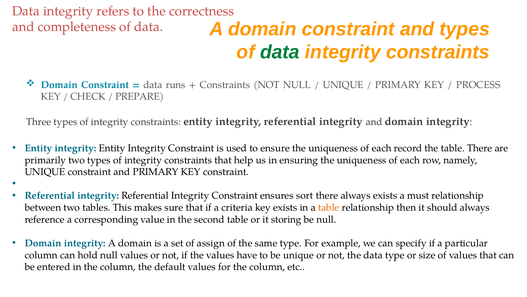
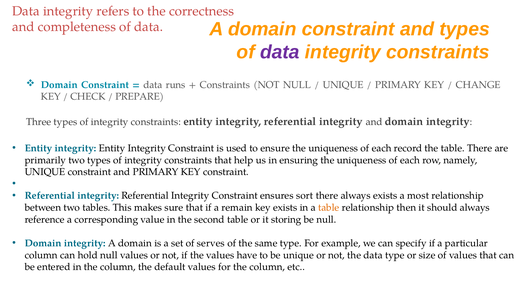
data at (280, 52) colour: green -> purple
PROCESS: PROCESS -> CHANGE
must: must -> most
criteria: criteria -> remain
assign: assign -> serves
